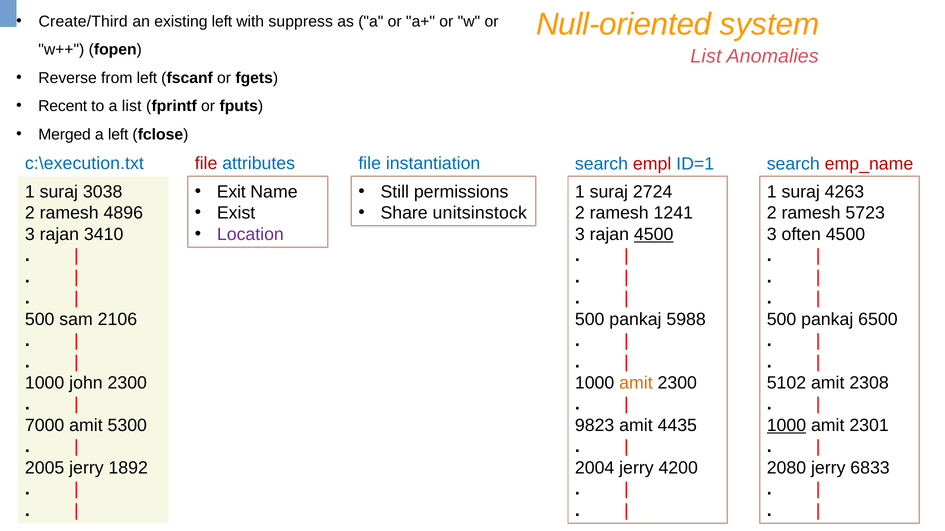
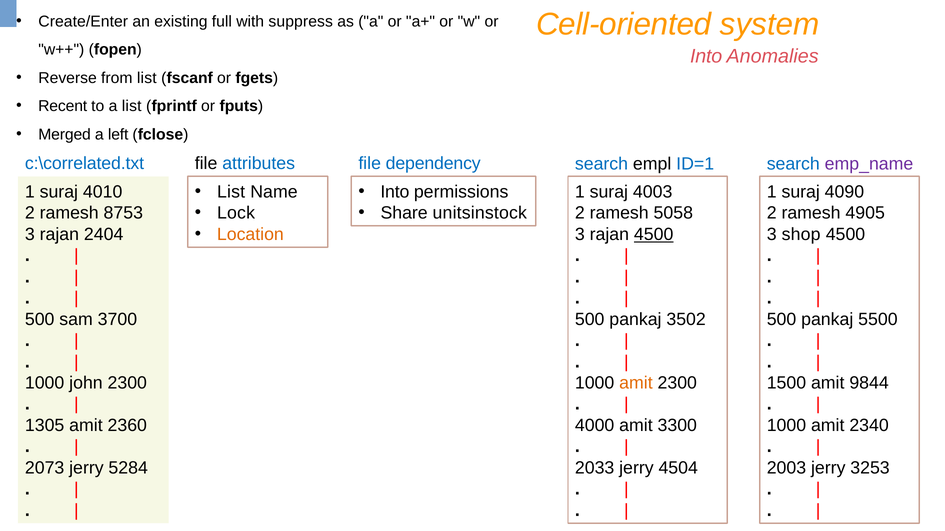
Null-oriented: Null-oriented -> Cell-oriented
Create/Third: Create/Third -> Create/Enter
existing left: left -> full
List at (706, 56): List -> Into
from left: left -> list
c:\execution.txt: c:\execution.txt -> c:\correlated.txt
file at (206, 163) colour: red -> black
instantiation: instantiation -> dependency
empl colour: red -> black
emp_name colour: red -> purple
Exit at (231, 192): Exit -> List
Still at (395, 192): Still -> Into
3038: 3038 -> 4010
2724: 2724 -> 4003
4263: 4263 -> 4090
Exist: Exist -> Lock
4896: 4896 -> 8753
1241: 1241 -> 5058
5723: 5723 -> 4905
Location colour: purple -> orange
3410: 3410 -> 2404
often: often -> shop
2106: 2106 -> 3700
5988: 5988 -> 3502
6500: 6500 -> 5500
5102: 5102 -> 1500
2308: 2308 -> 9844
7000: 7000 -> 1305
5300: 5300 -> 2360
9823: 9823 -> 4000
4435: 4435 -> 3300
1000 at (786, 426) underline: present -> none
2301: 2301 -> 2340
2005: 2005 -> 2073
1892: 1892 -> 5284
2004: 2004 -> 2033
4200: 4200 -> 4504
2080: 2080 -> 2003
6833: 6833 -> 3253
